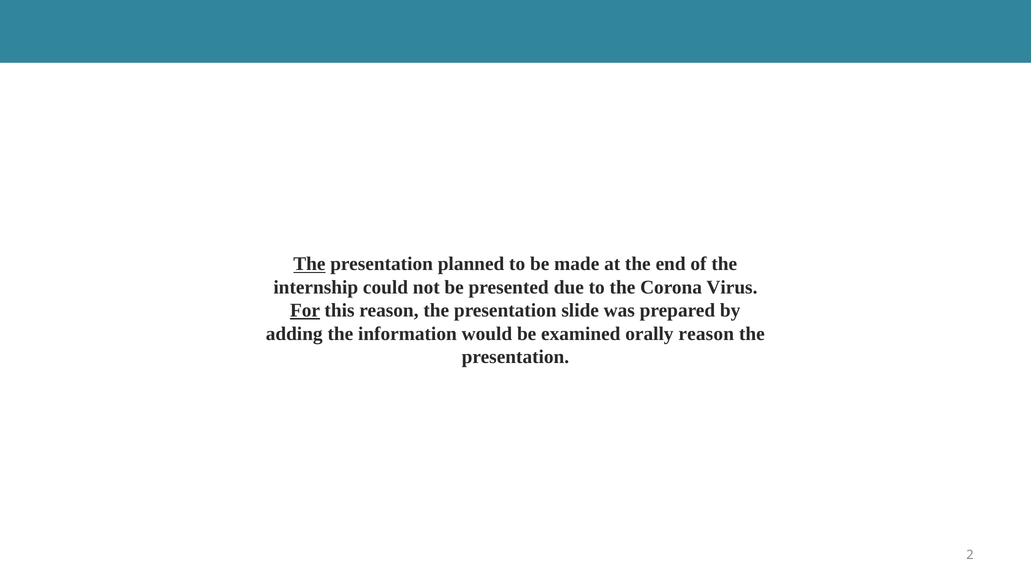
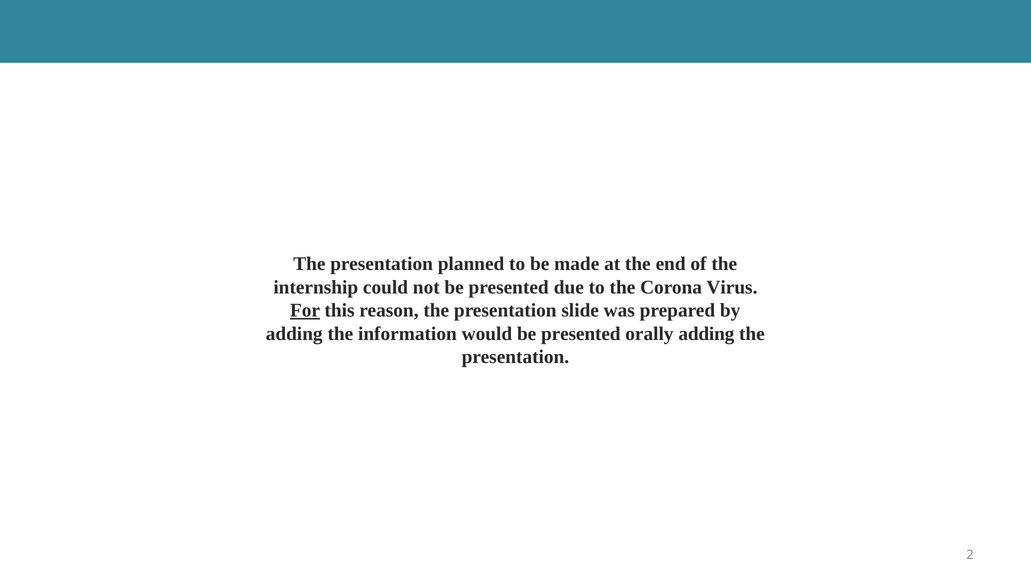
The at (309, 264) underline: present -> none
would be examined: examined -> presented
orally reason: reason -> adding
